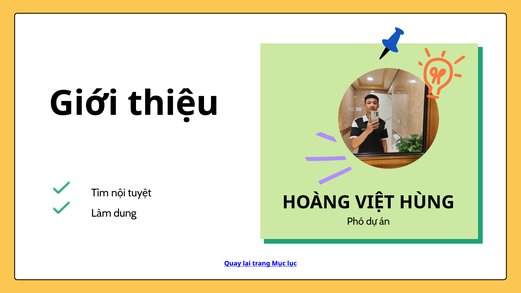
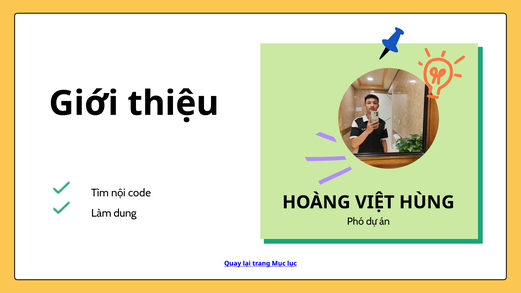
tuyệt: tuyệt -> code
